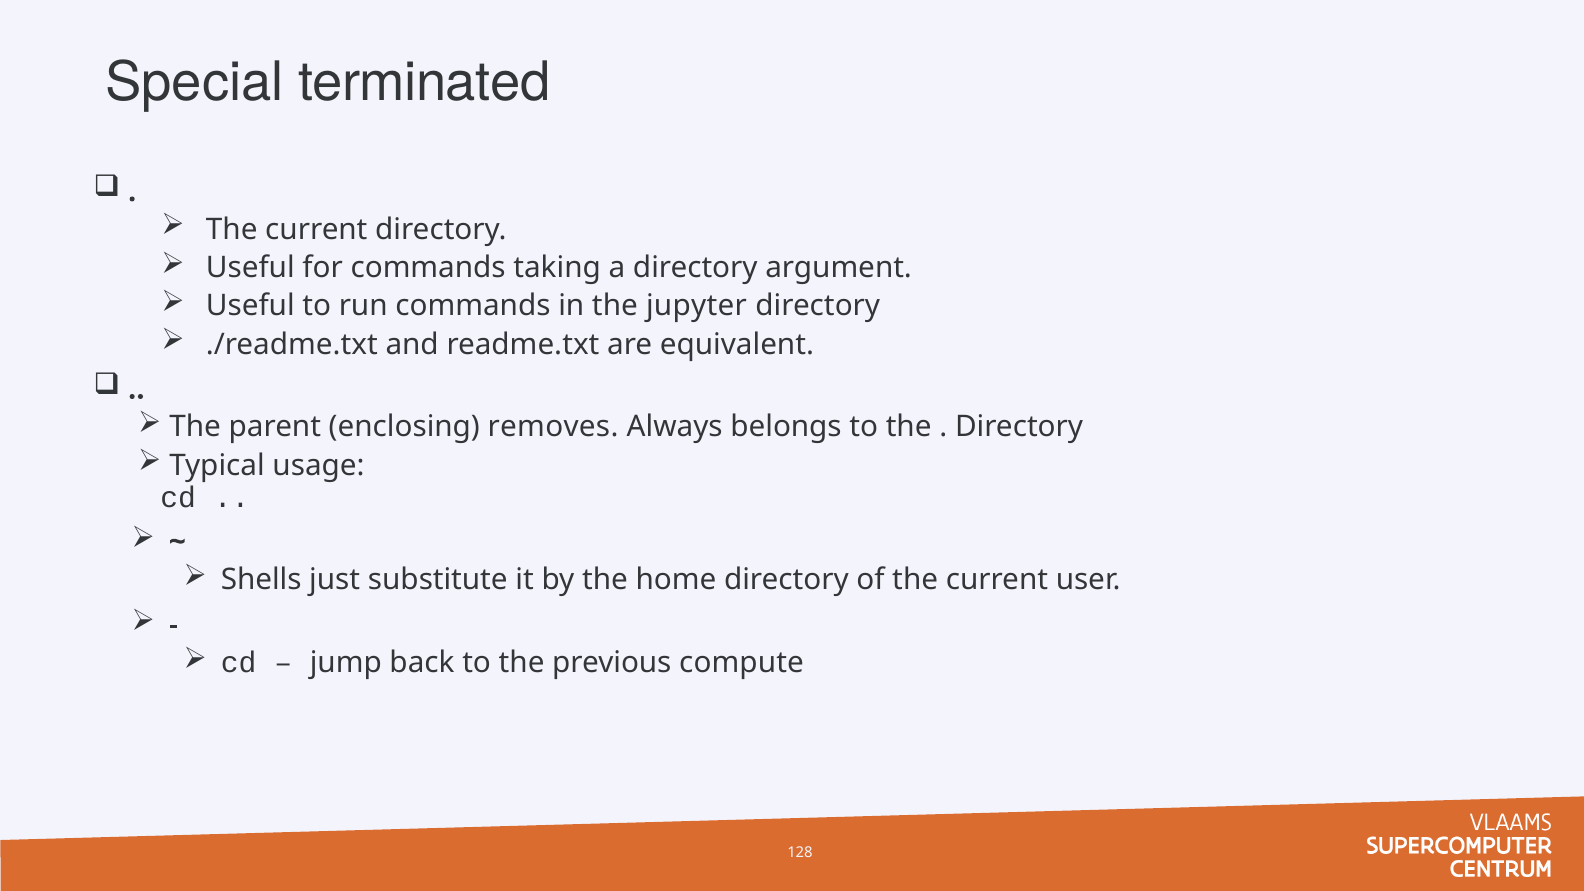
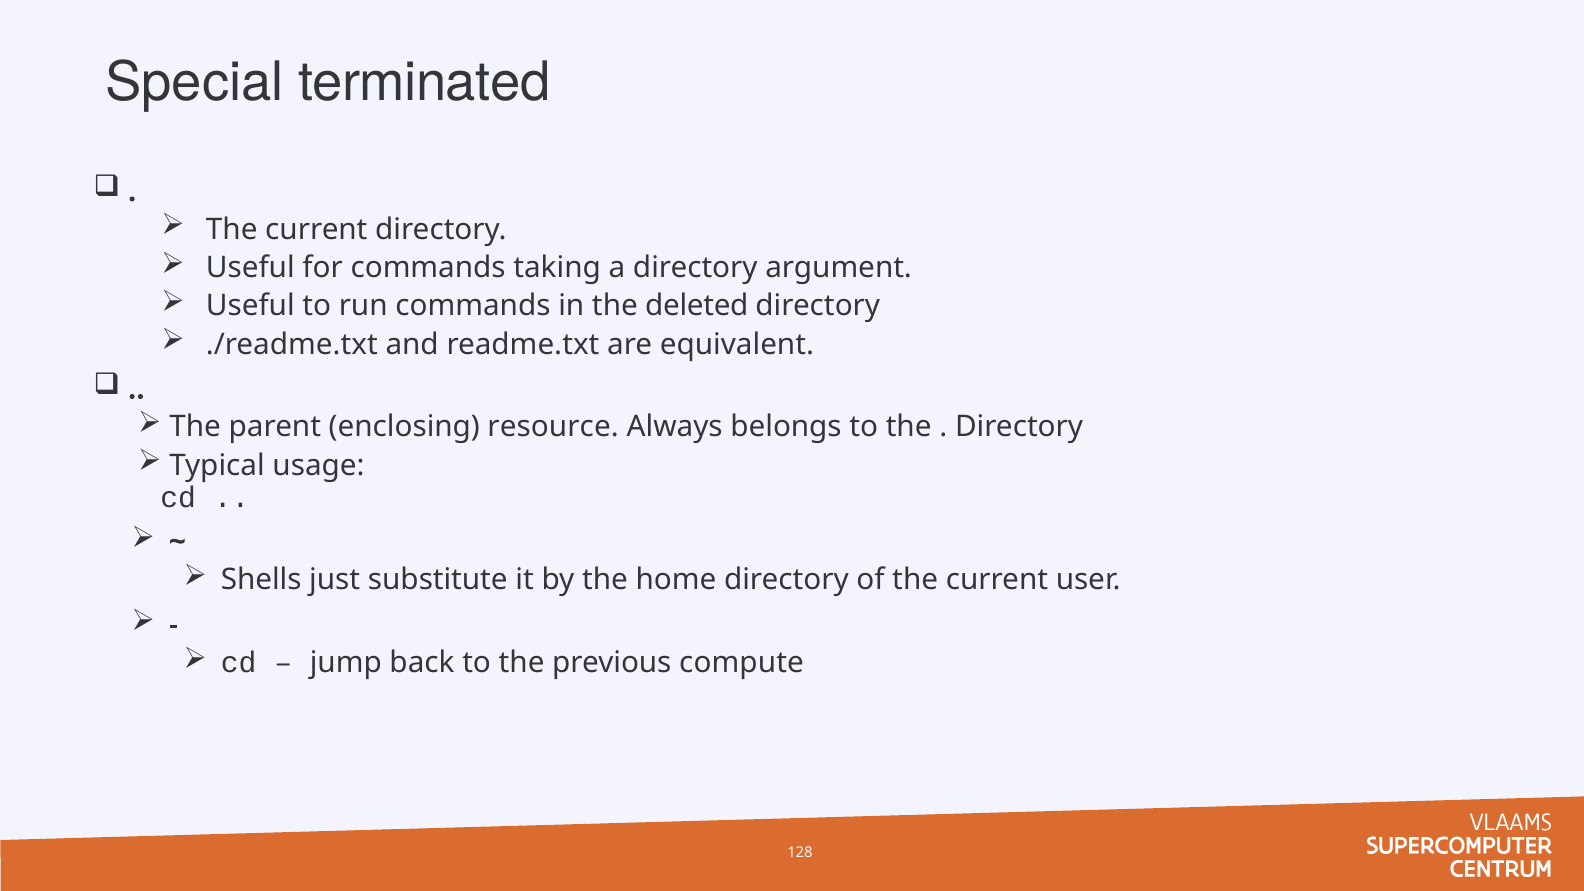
jupyter: jupyter -> deleted
removes: removes -> resource
